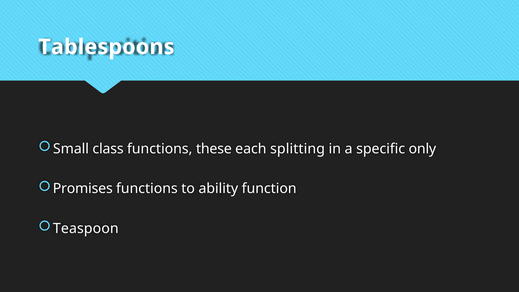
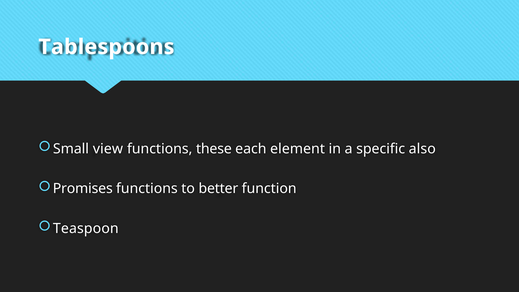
class: class -> view
splitting: splitting -> element
only: only -> also
ability: ability -> better
